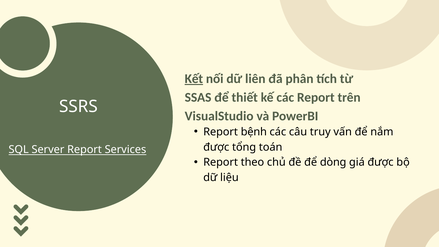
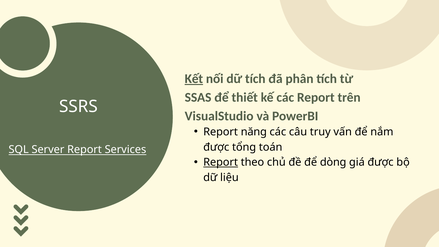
dữ liên: liên -> tích
bệnh: bệnh -> năng
Report at (221, 162) underline: none -> present
